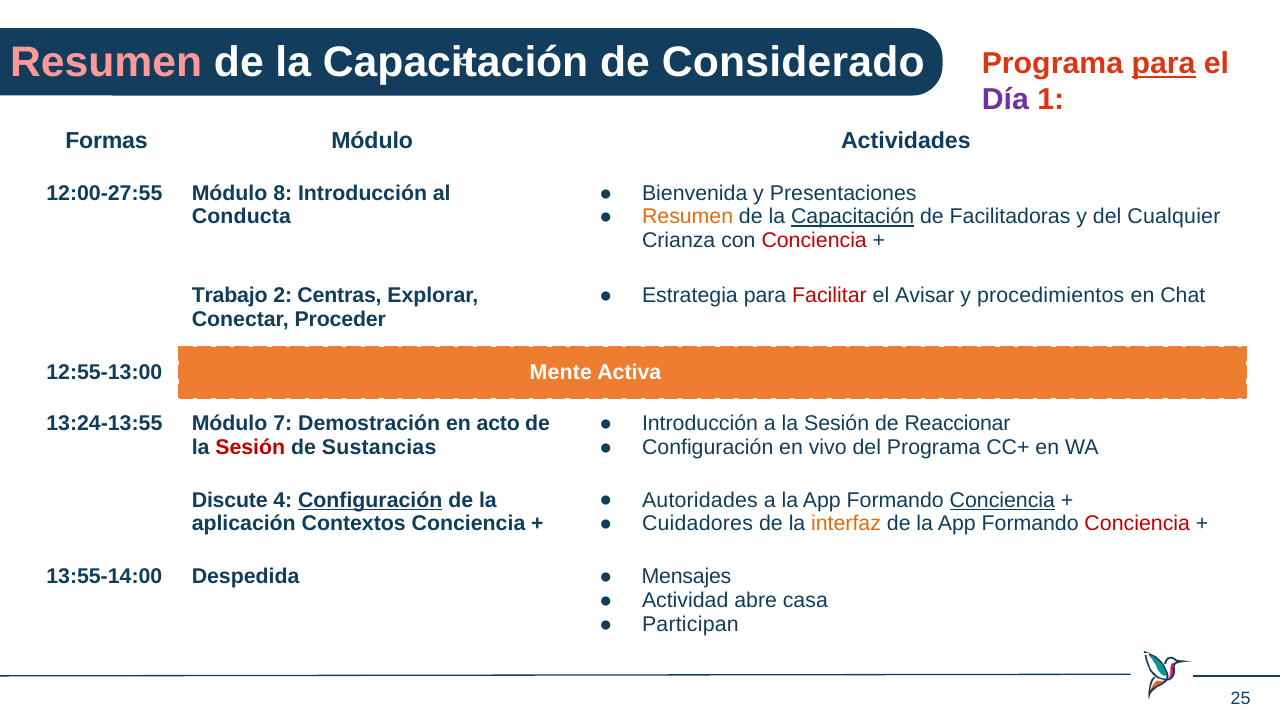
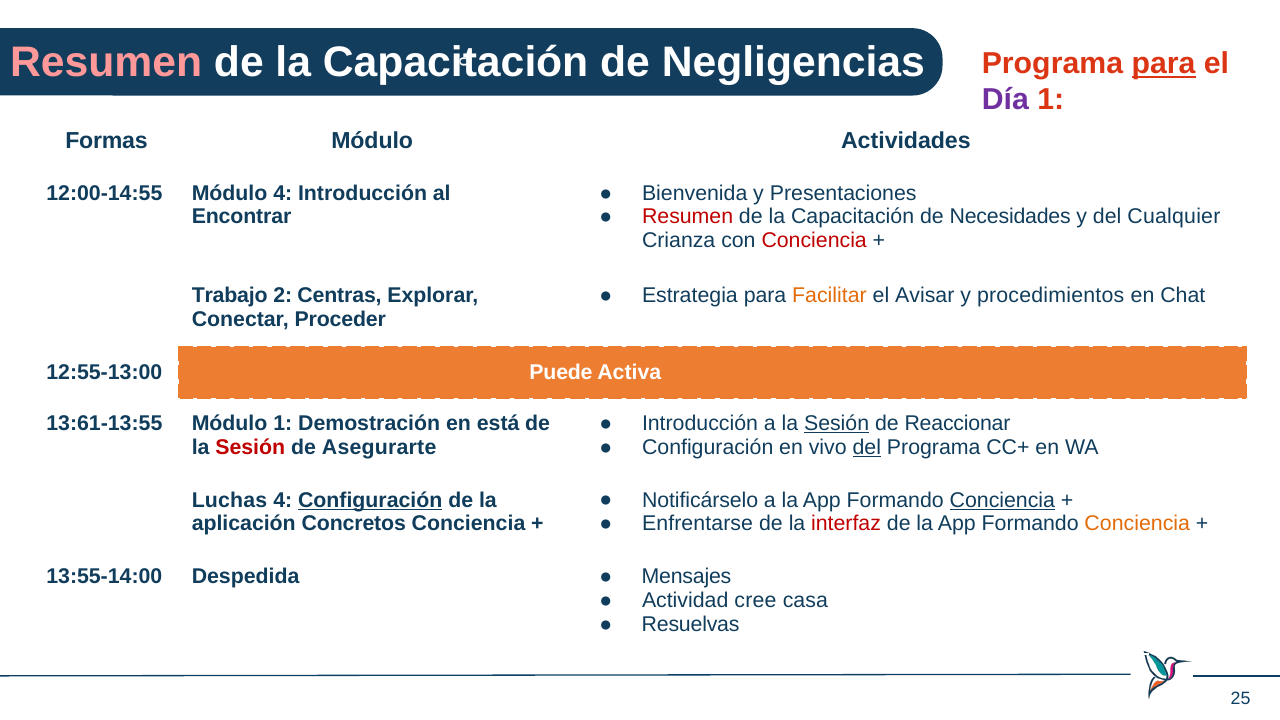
Considerado: Considerado -> Negligencias
12:00-27:55: 12:00-27:55 -> 12:00-14:55
Módulo 8: 8 -> 4
Conducta: Conducta -> Encontrar
Resumen at (688, 217) colour: orange -> red
Capacitación at (853, 217) underline: present -> none
Facilitadoras: Facilitadoras -> Necesidades
Facilitar colour: red -> orange
Mente: Mente -> Puede
13:24-13:55: 13:24-13:55 -> 13:61-13:55
Módulo 7: 7 -> 1
acto: acto -> está
Sesión at (837, 423) underline: none -> present
del at (867, 447) underline: none -> present
Sustancias: Sustancias -> Asegurarte
Autoridades: Autoridades -> Notificárselo
Discute: Discute -> Luchas
Contextos: Contextos -> Concretos
Cuidadores: Cuidadores -> Enfrentarse
interfaz colour: orange -> red
Conciencia at (1137, 524) colour: red -> orange
abre: abre -> cree
Participan: Participan -> Resuelvas
